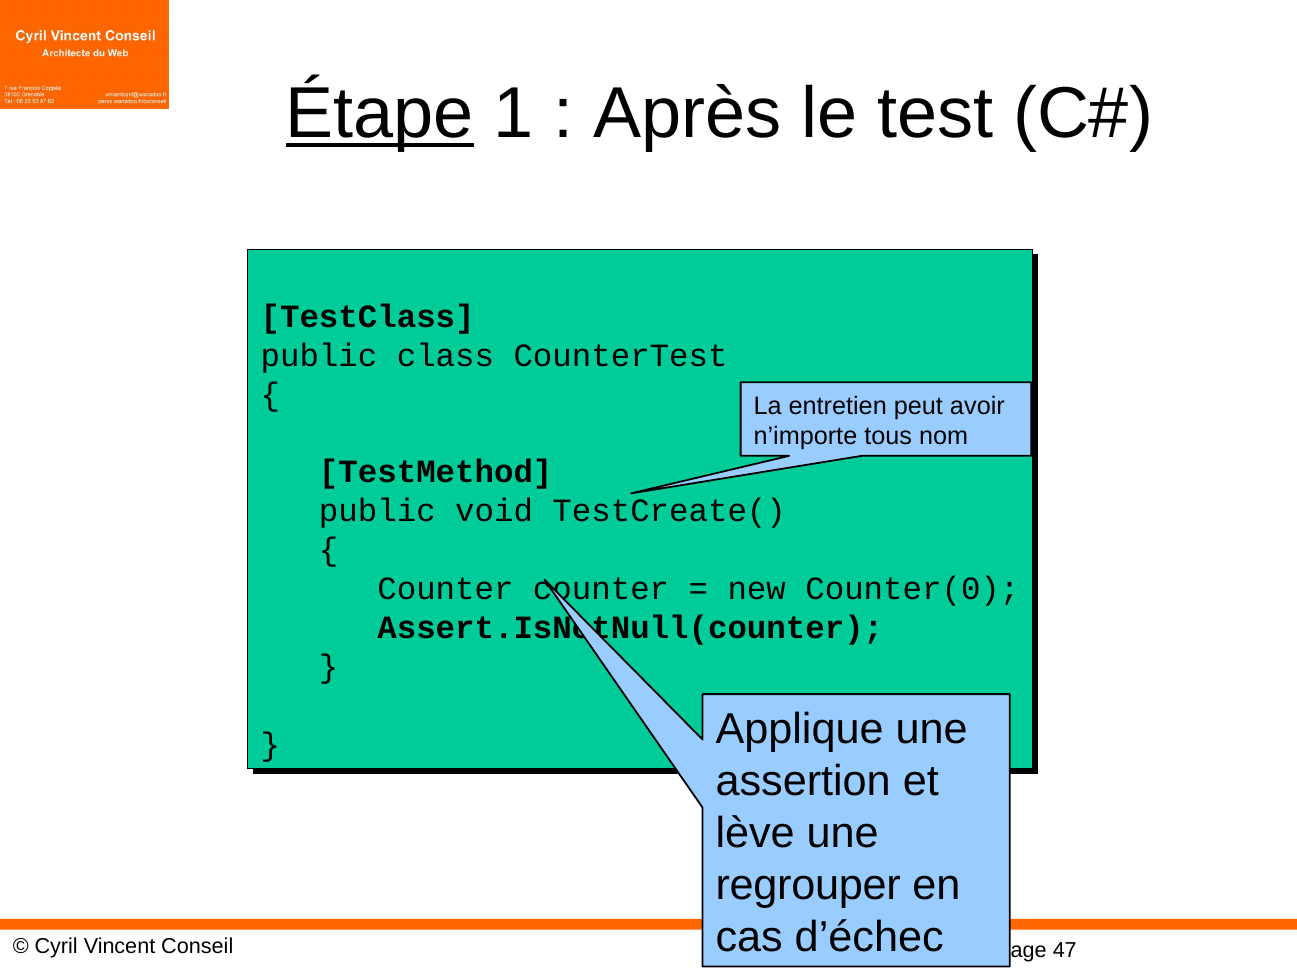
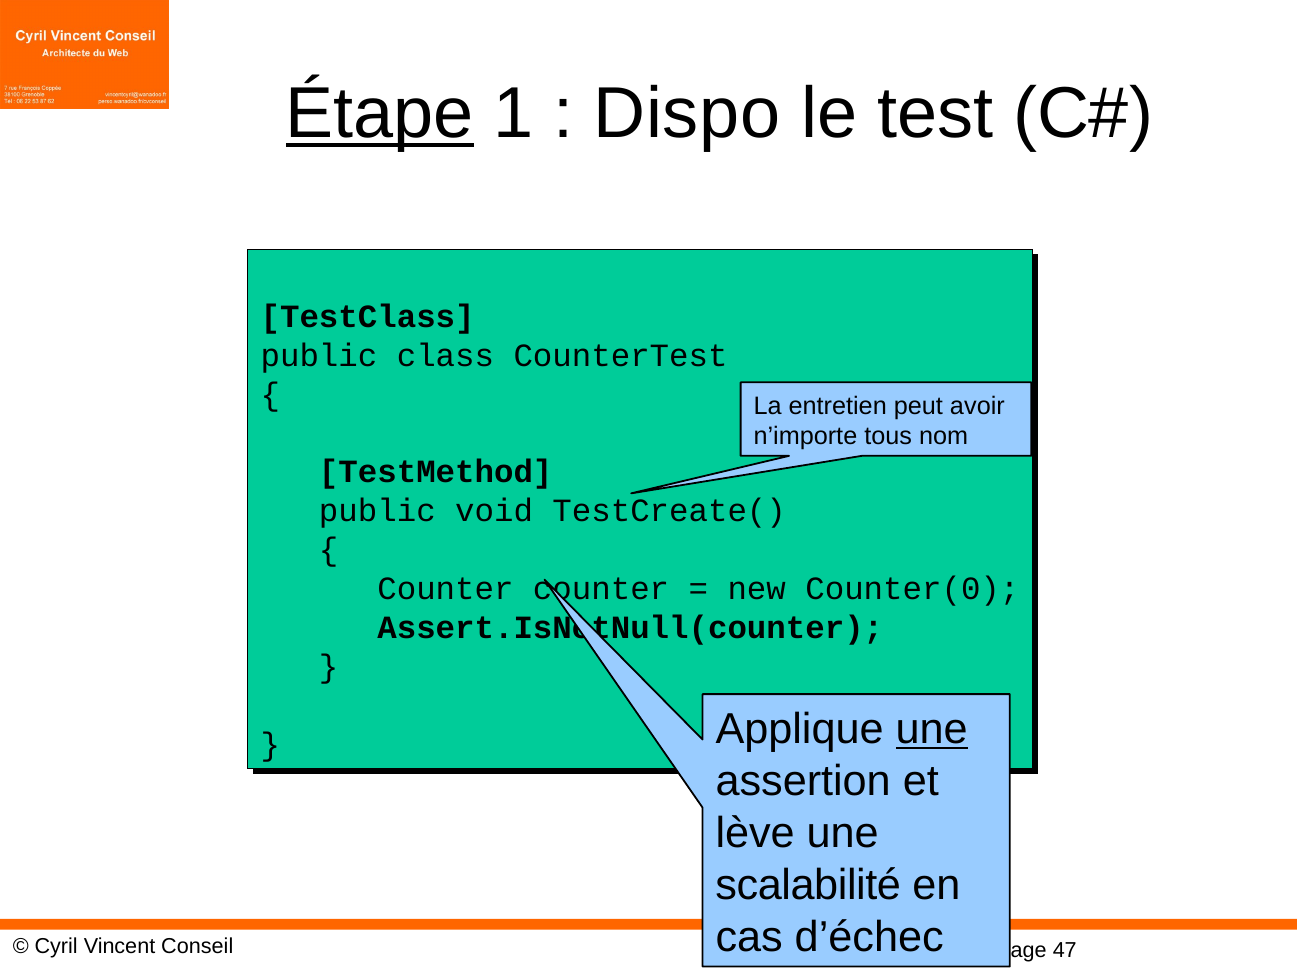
Après: Après -> Dispo
une at (932, 729) underline: none -> present
regrouper: regrouper -> scalabilité
